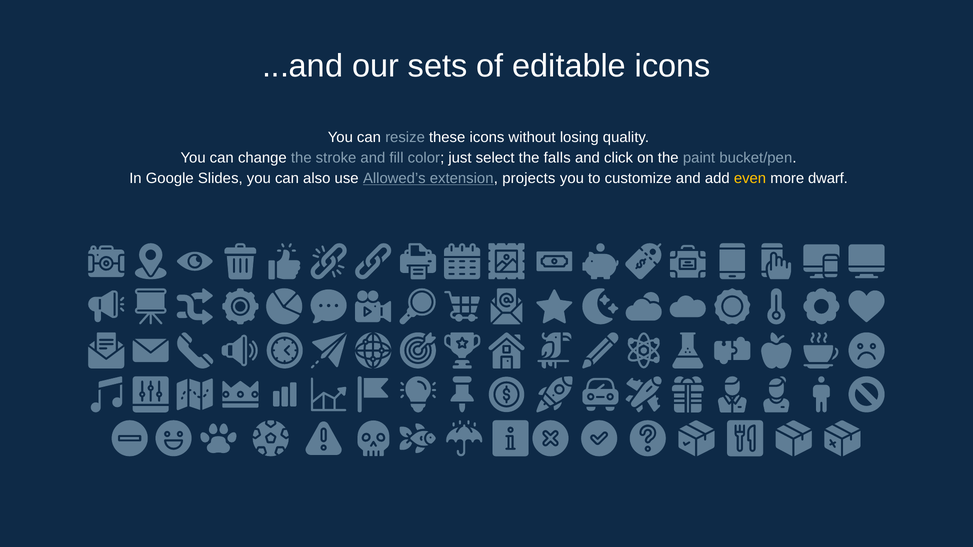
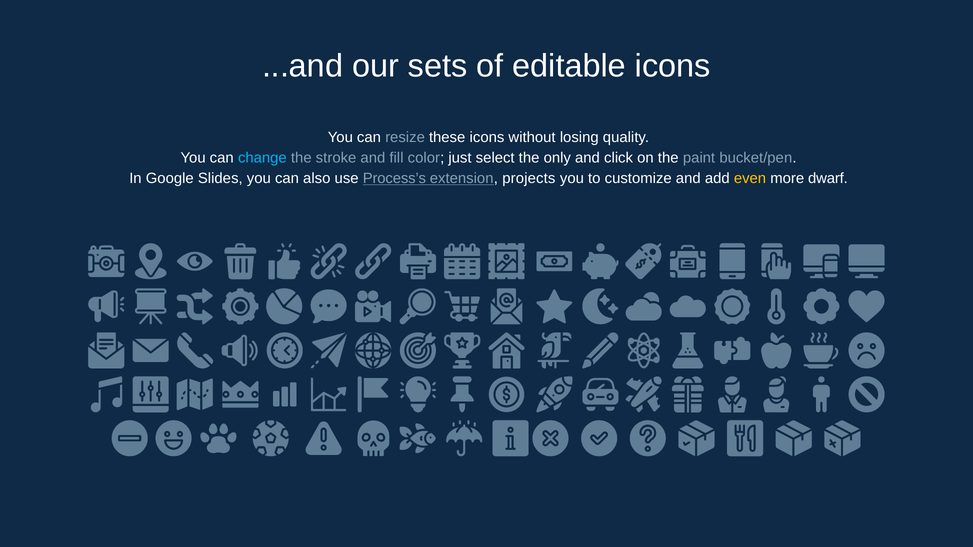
change colour: white -> light blue
falls: falls -> only
Allowed’s: Allowed’s -> Process’s
